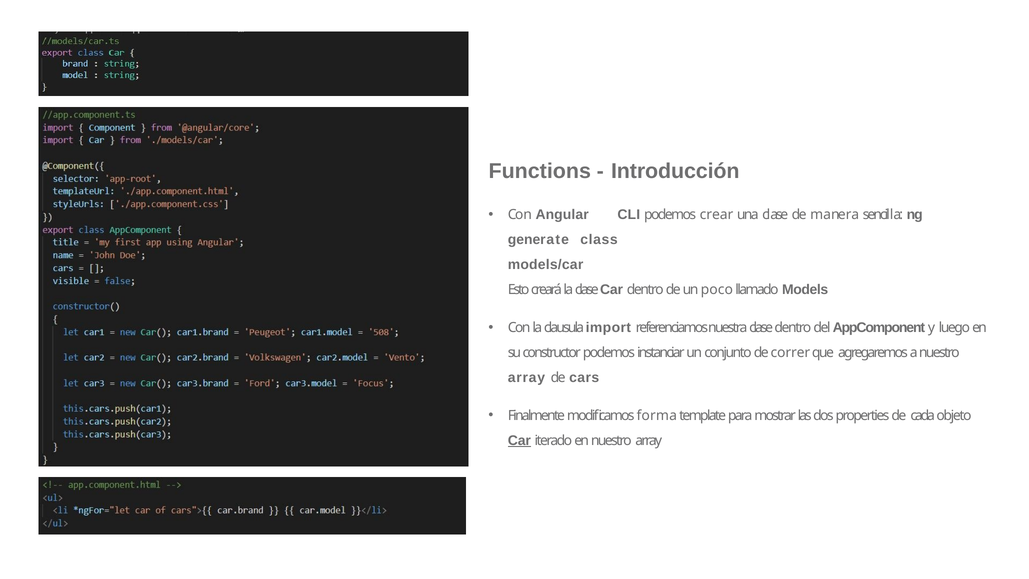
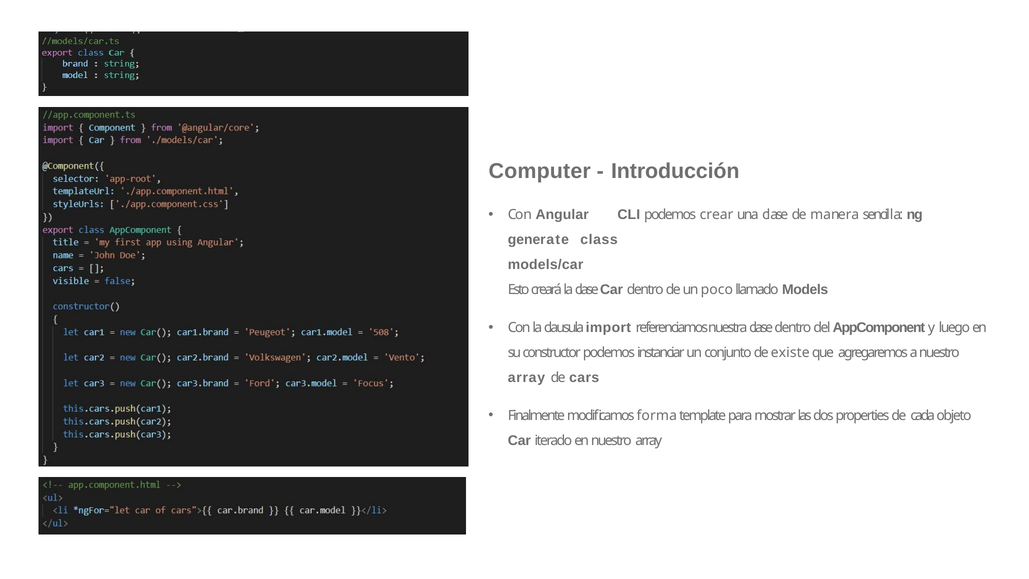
Functions: Functions -> Computer
correr: correr -> existe
Car at (519, 440) underline: present -> none
